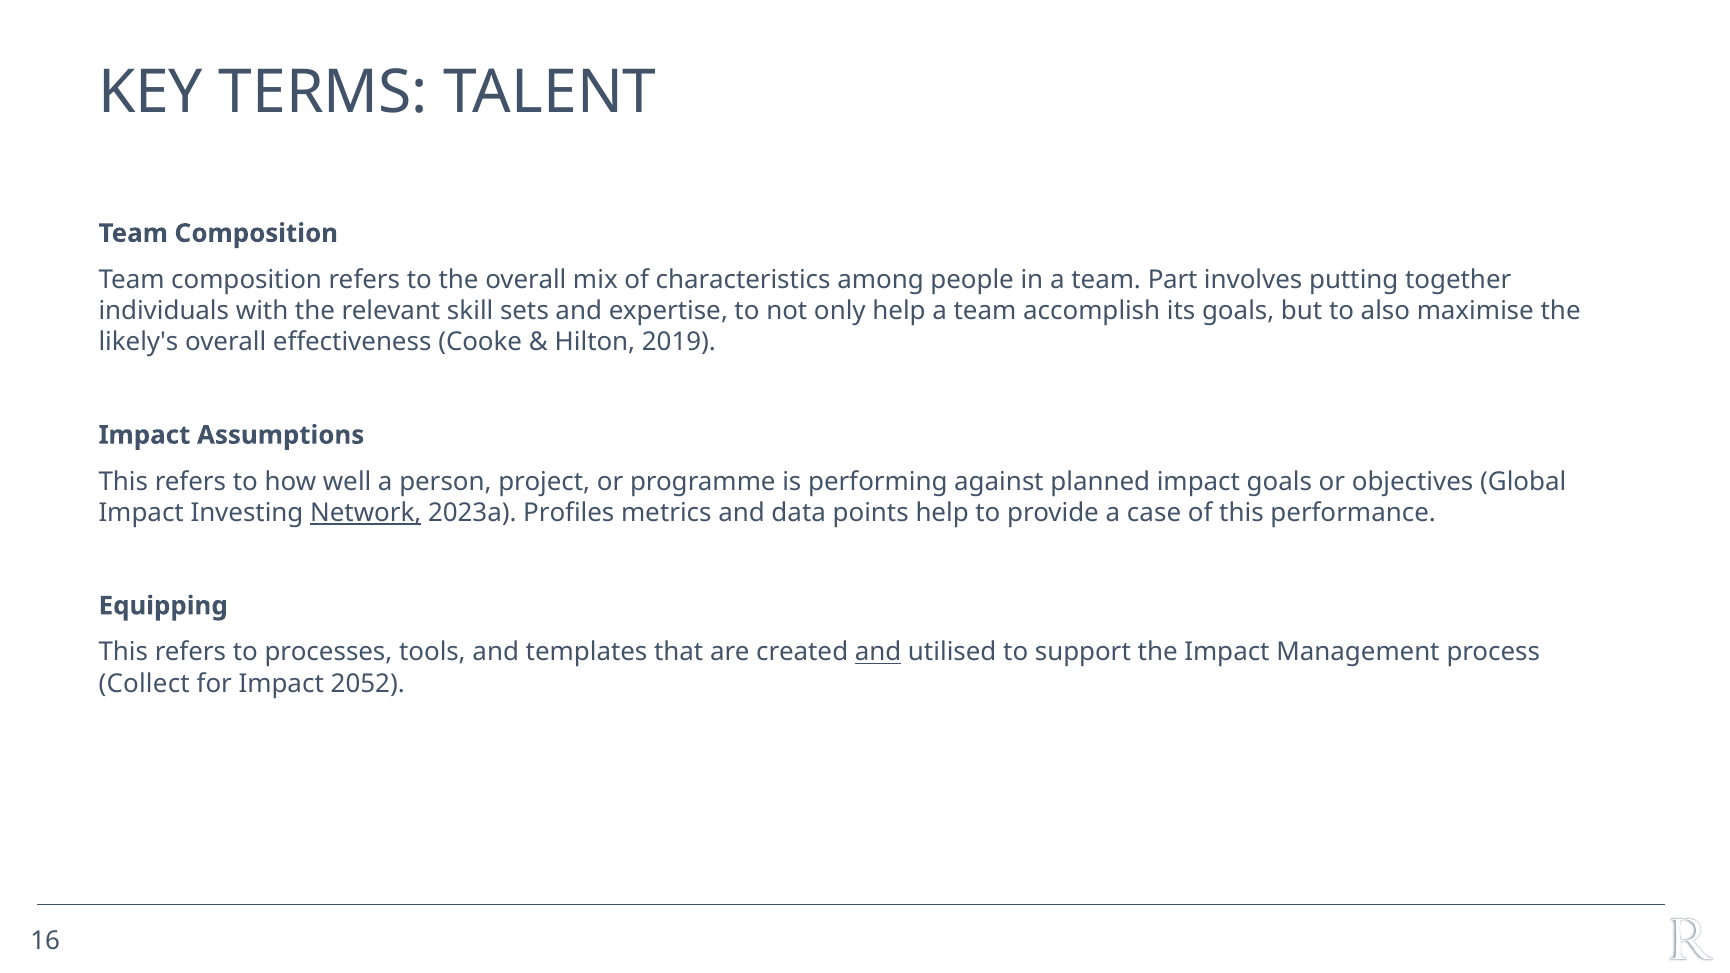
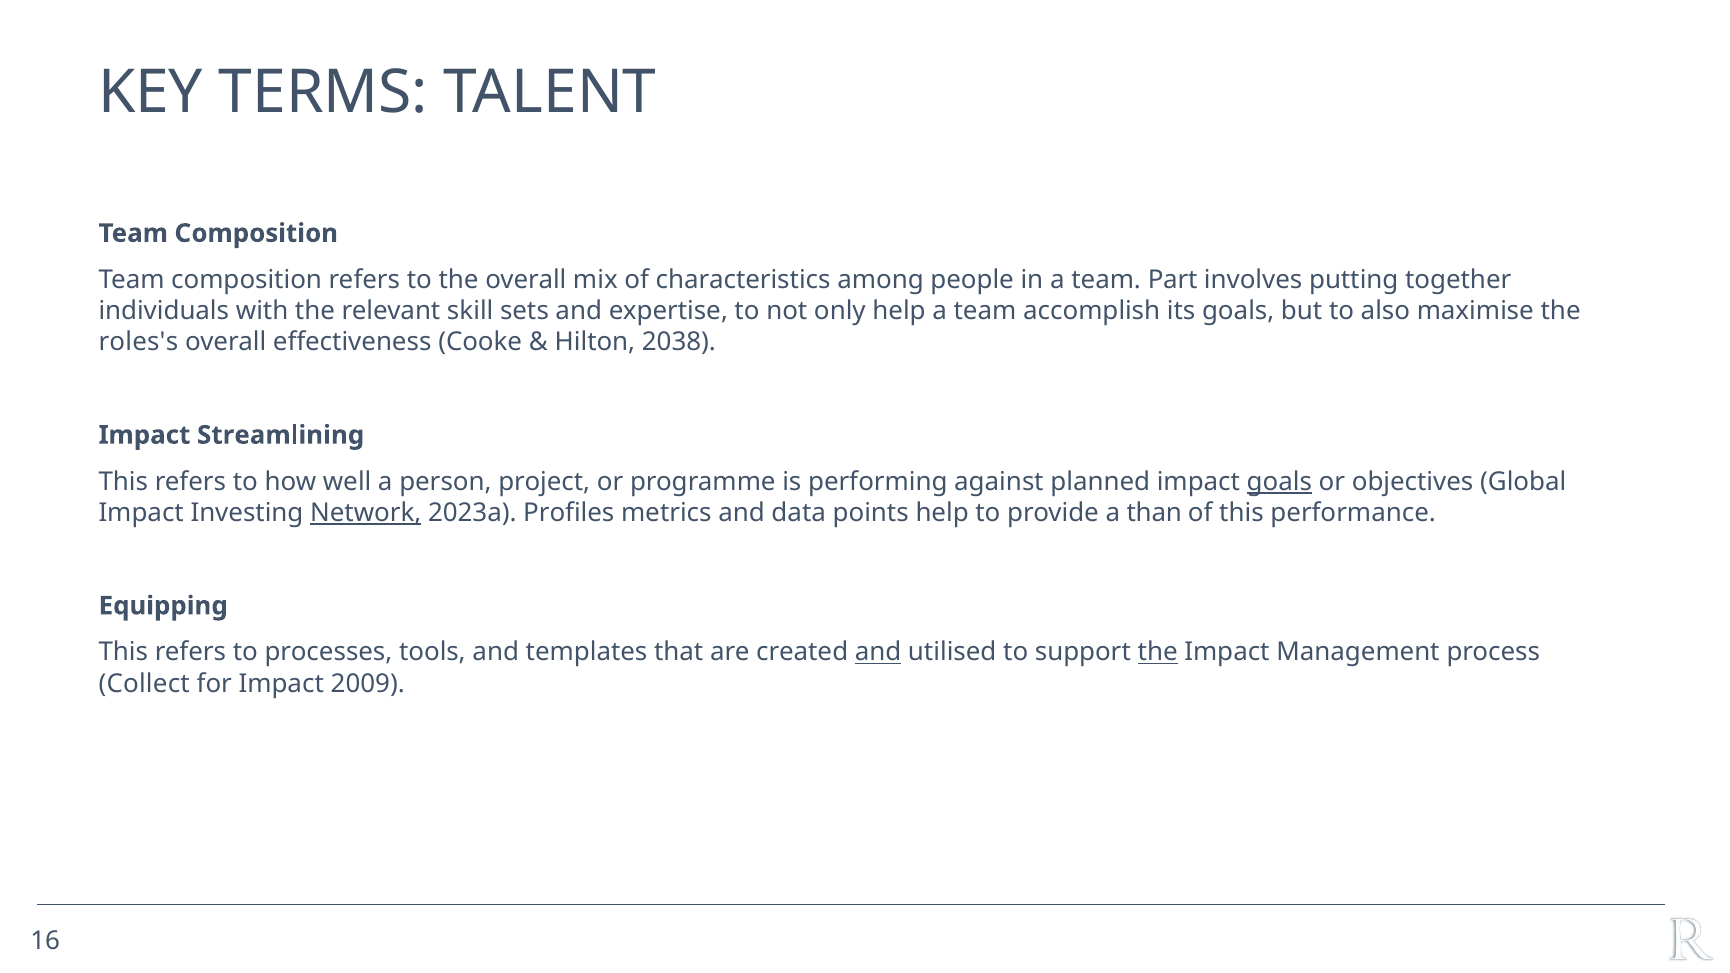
likely's: likely's -> roles's
2019: 2019 -> 2038
Assumptions: Assumptions -> Streamlining
goals at (1279, 482) underline: none -> present
case: case -> than
the at (1158, 652) underline: none -> present
2052: 2052 -> 2009
